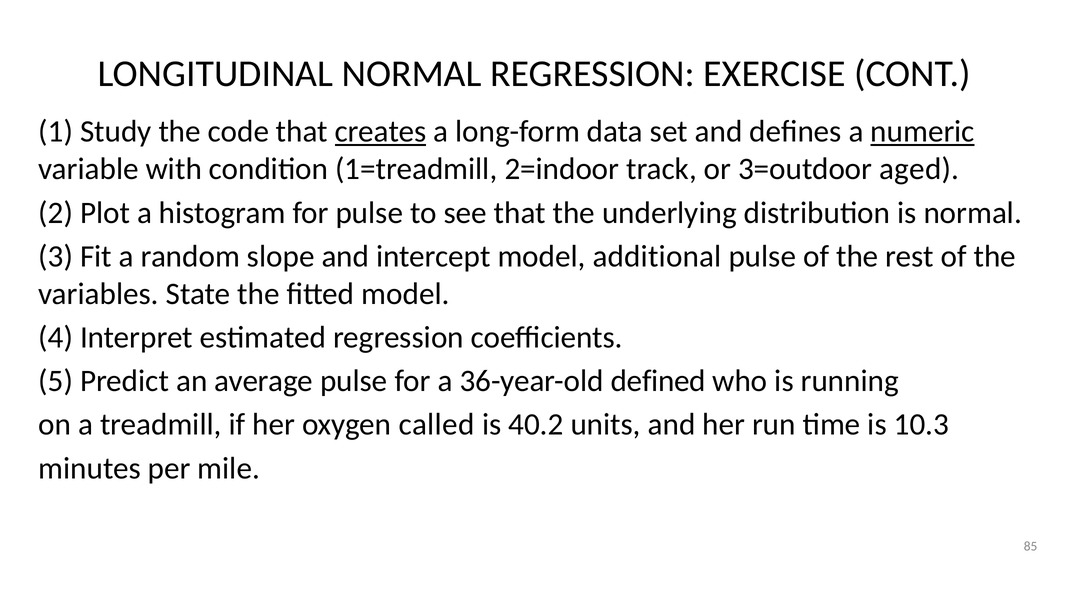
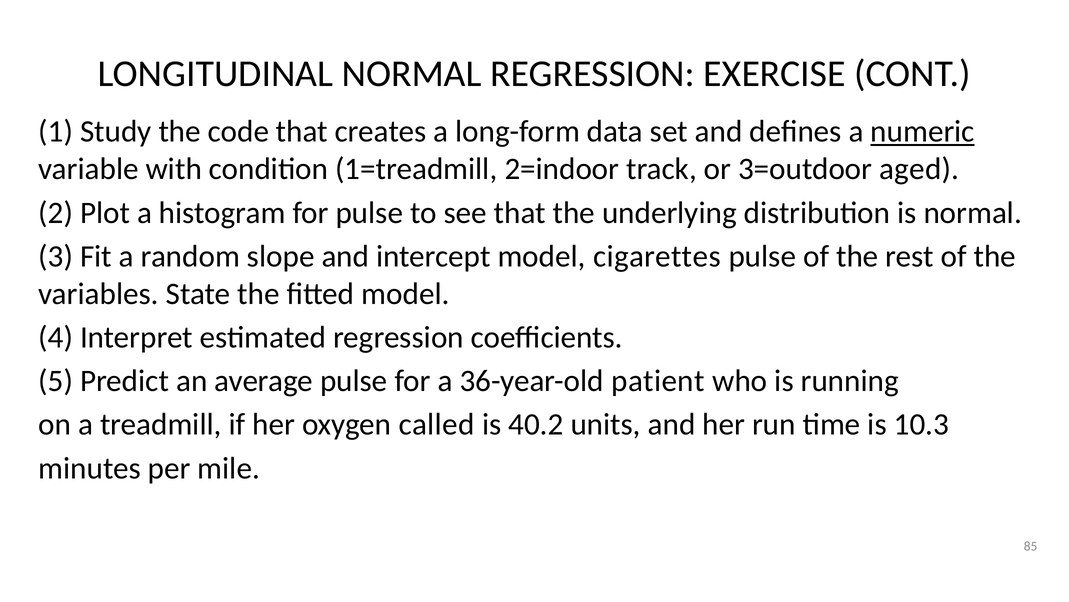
creates underline: present -> none
additional: additional -> cigarettes
defined: defined -> patient
